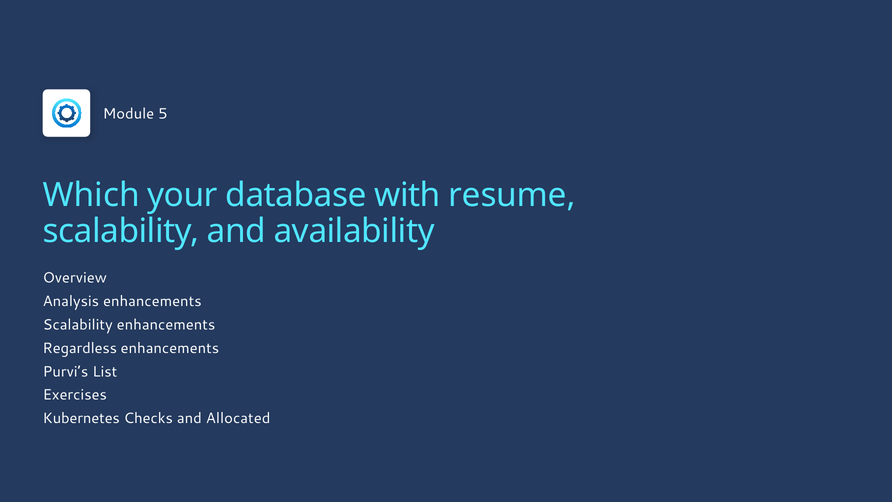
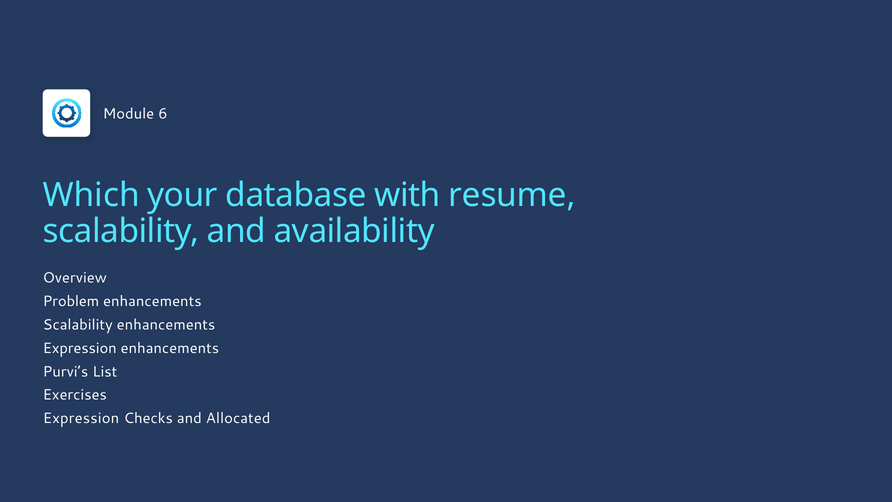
5: 5 -> 6
Analysis: Analysis -> Problem
Regardless at (80, 348): Regardless -> Expression
Kubernetes at (81, 418): Kubernetes -> Expression
